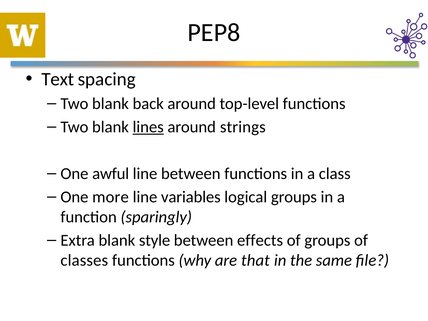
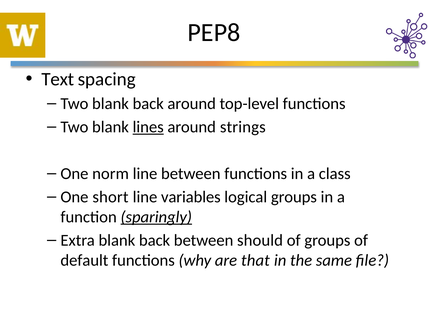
awful: awful -> norm
more: more -> short
sparingly underline: none -> present
Extra blank style: style -> back
effects: effects -> should
classes: classes -> default
